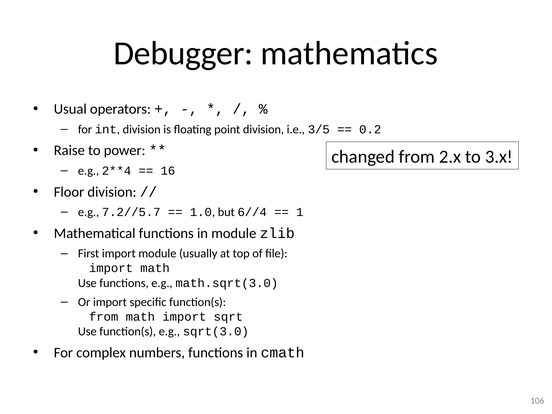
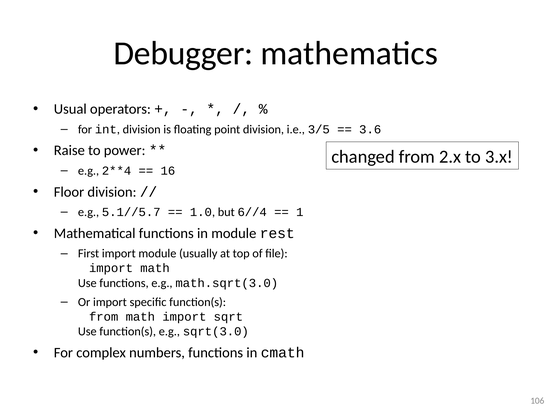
0.2: 0.2 -> 3.6
7.2//5.7: 7.2//5.7 -> 5.1//5.7
zlib: zlib -> rest
